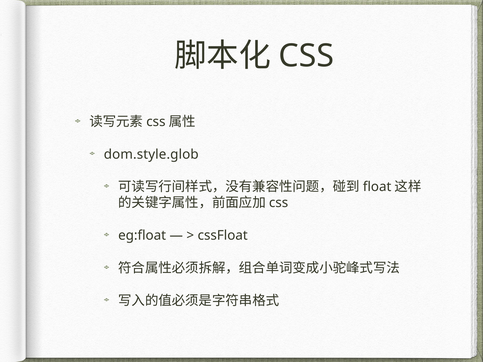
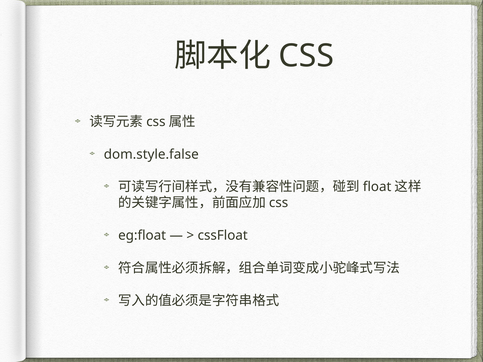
dom.style.glob: dom.style.glob -> dom.style.false
